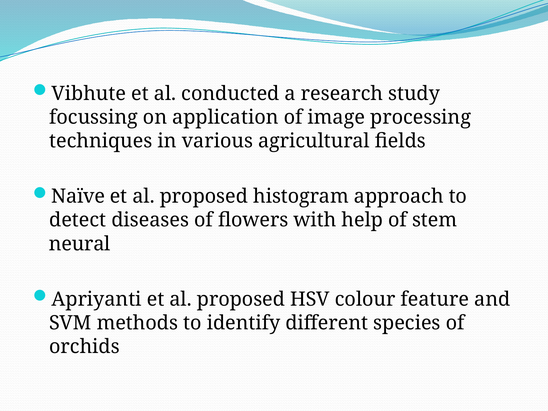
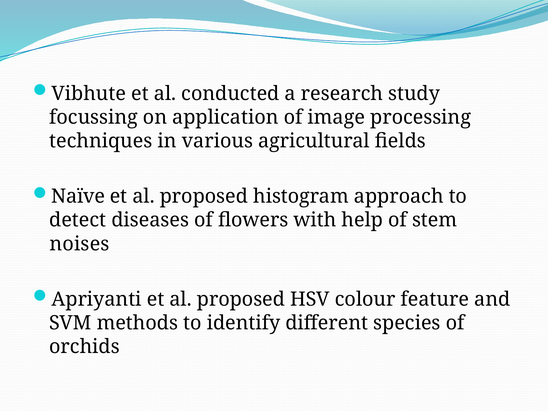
neural: neural -> noises
